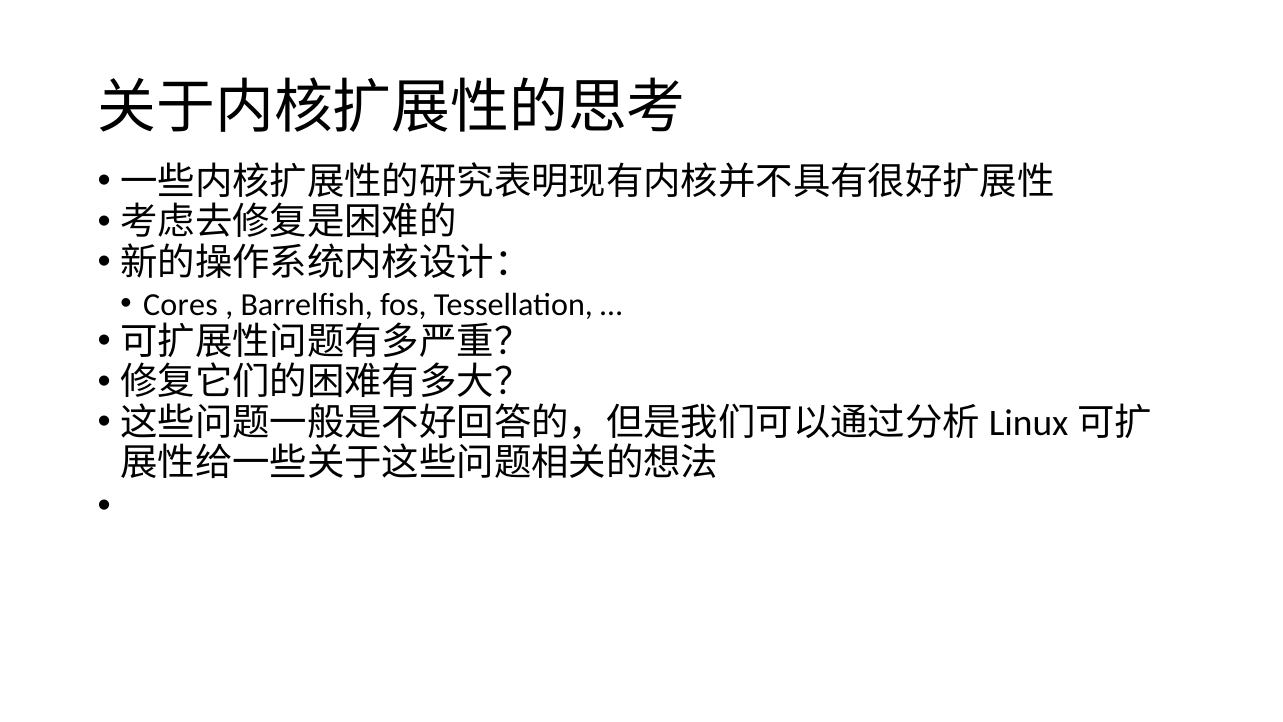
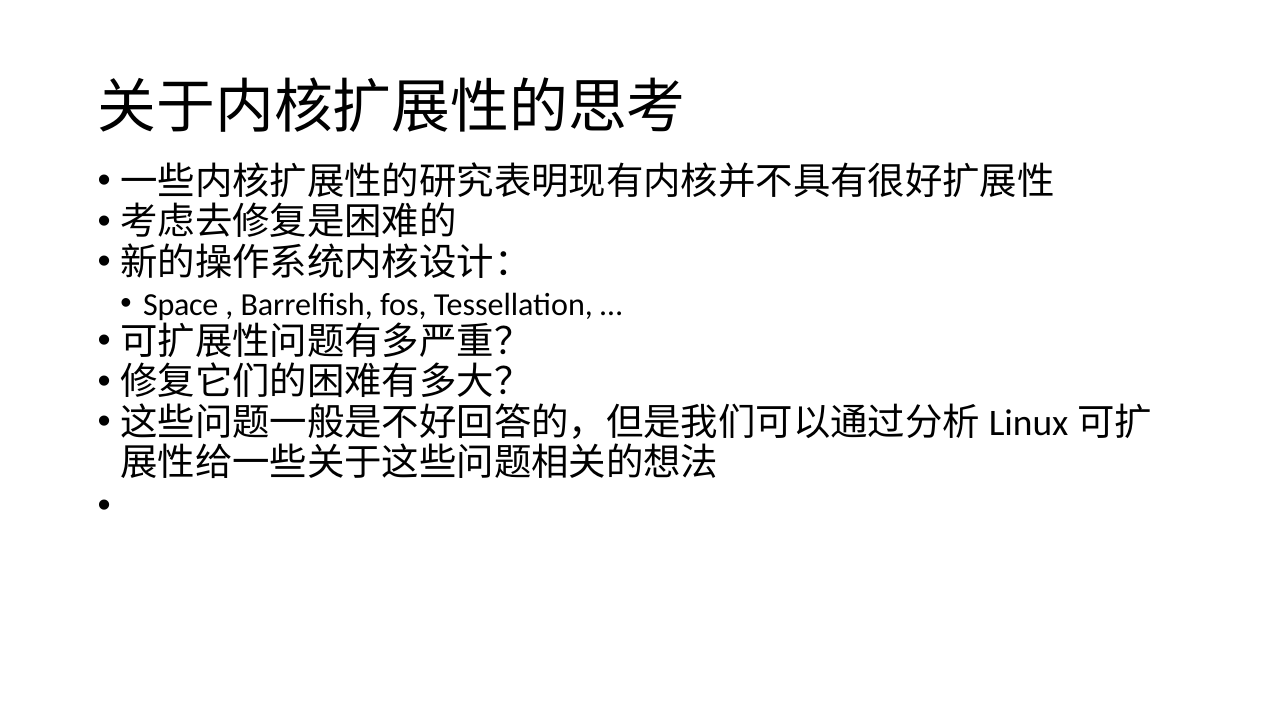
Cores: Cores -> Space
